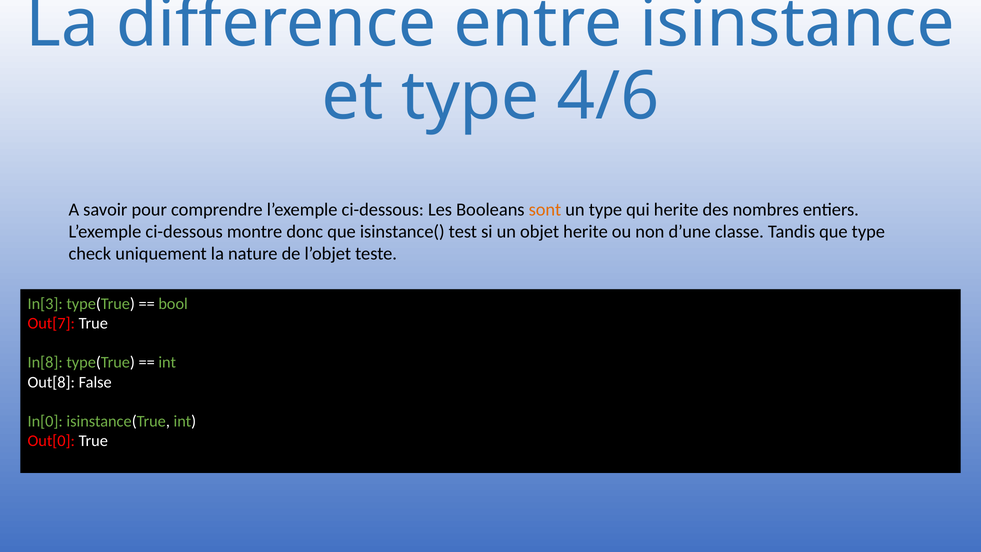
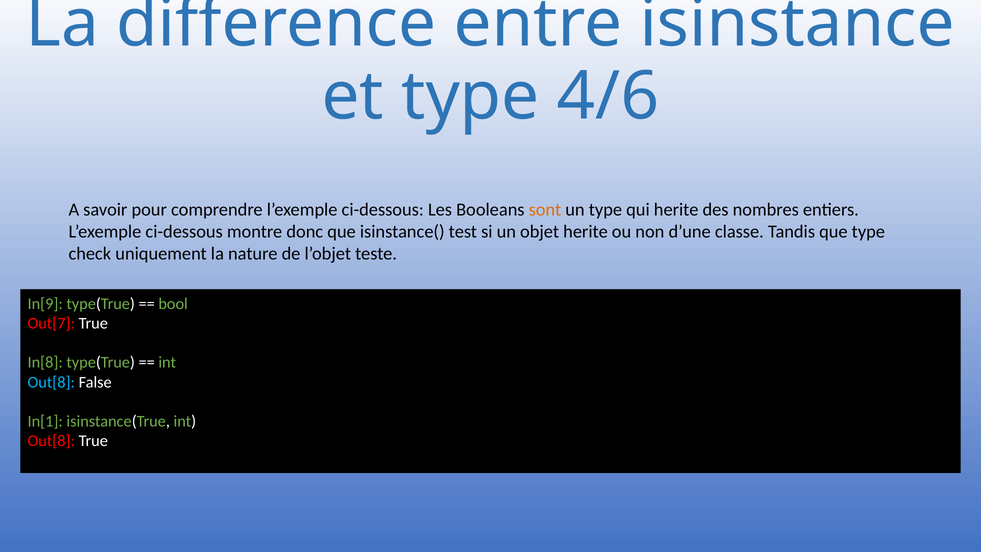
In[3: In[3 -> In[9
Out[8 at (51, 382) colour: white -> light blue
In[0: In[0 -> In[1
Out[0 at (51, 441): Out[0 -> Out[8
